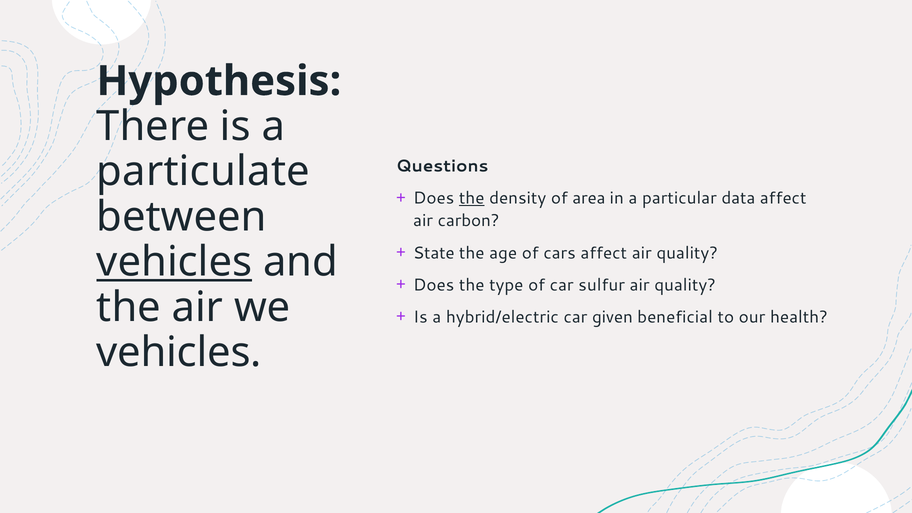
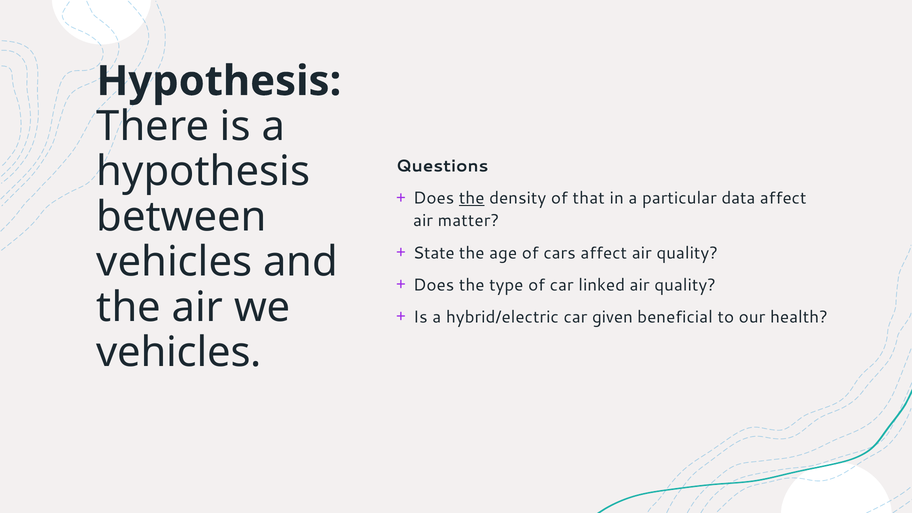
particulate at (203, 172): particulate -> hypothesis
area: area -> that
carbon: carbon -> matter
vehicles at (174, 262) underline: present -> none
sulfur: sulfur -> linked
